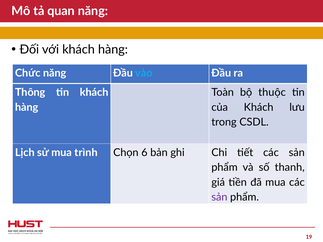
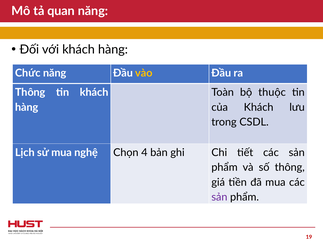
vào colour: light blue -> yellow
trình: trình -> nghệ
6: 6 -> 4
số thanh: thanh -> thông
